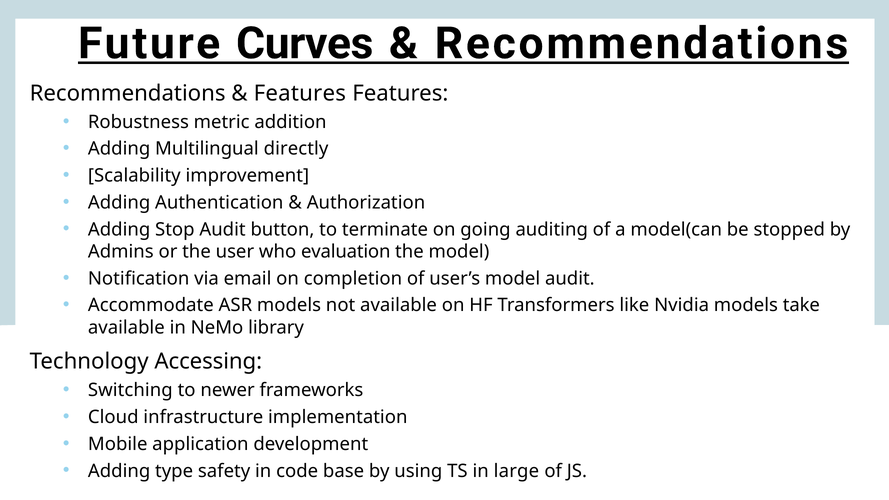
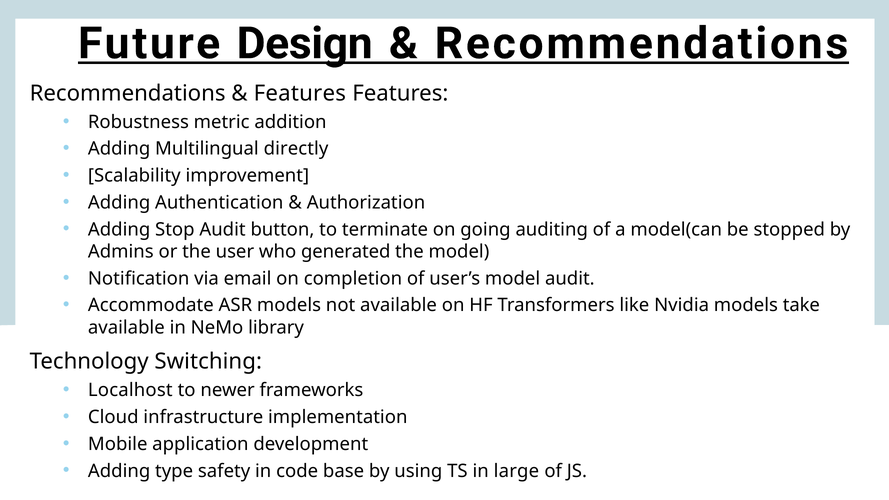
Curves: Curves -> Design
evaluation: evaluation -> generated
Accessing: Accessing -> Switching
Switching: Switching -> Localhost
